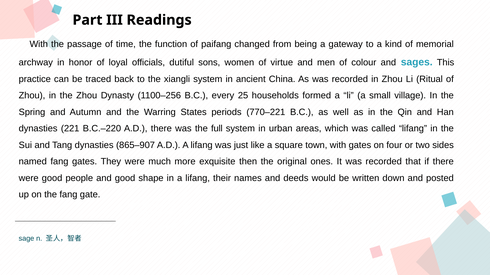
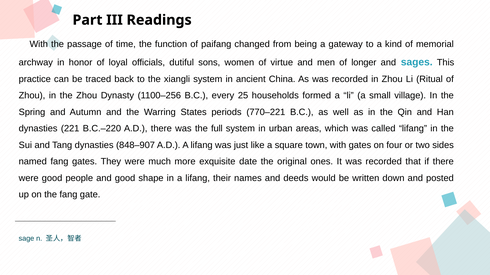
colour: colour -> longer
865–907: 865–907 -> 848–907
then: then -> date
